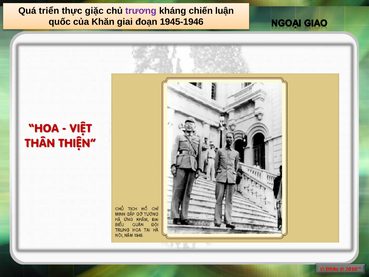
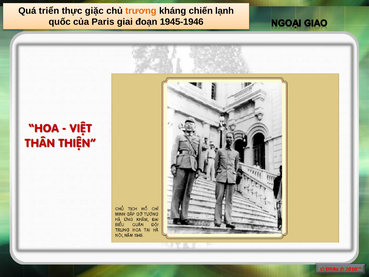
trương colour: purple -> orange
luận: luận -> lạnh
Khăn: Khăn -> Paris
